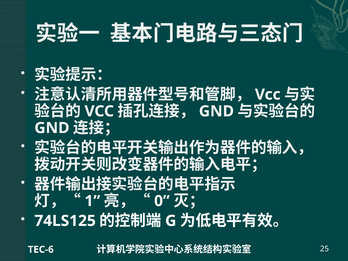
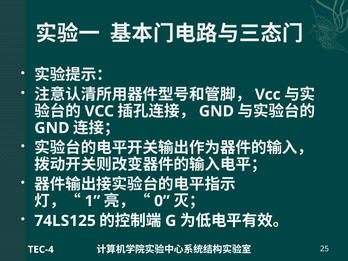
TEC-6: TEC-6 -> TEC-4
